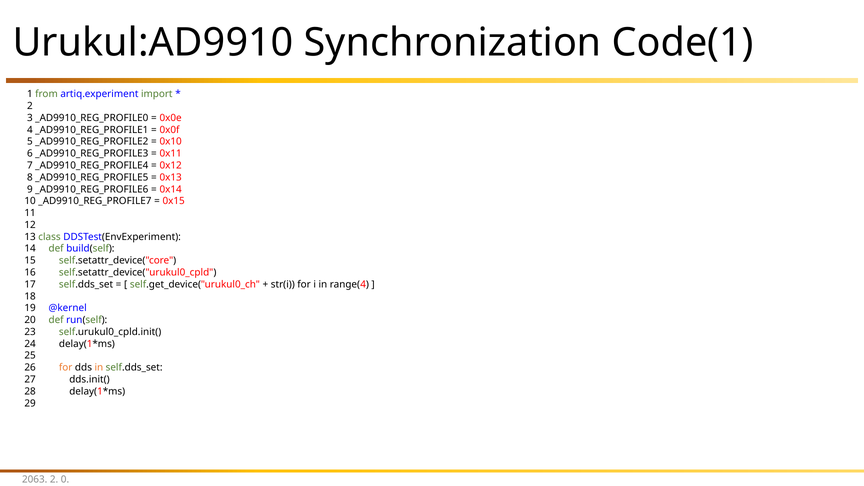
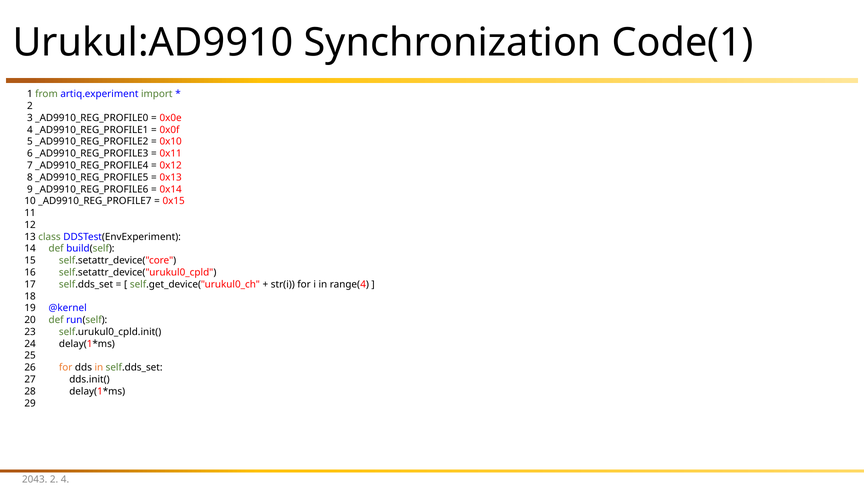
2063: 2063 -> 2043
2 0: 0 -> 4
